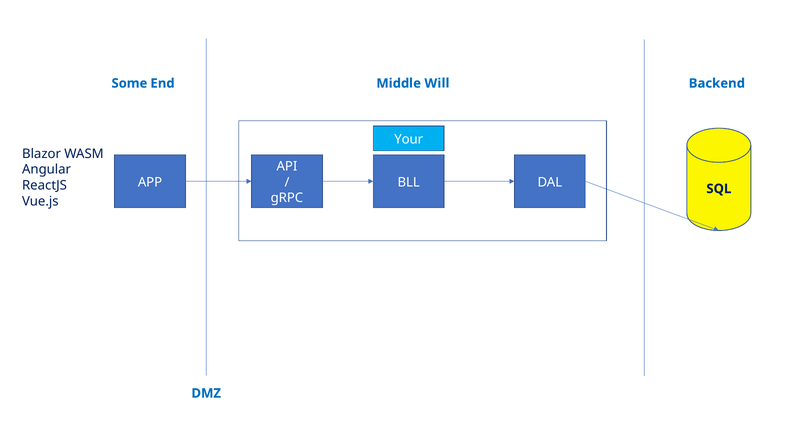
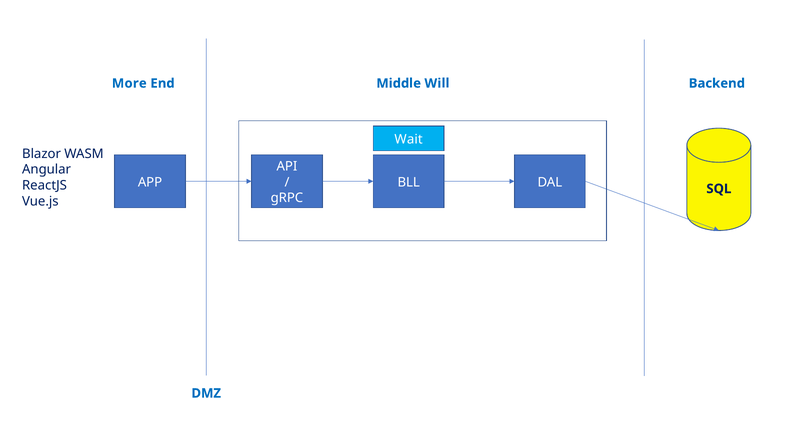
Some: Some -> More
Your: Your -> Wait
